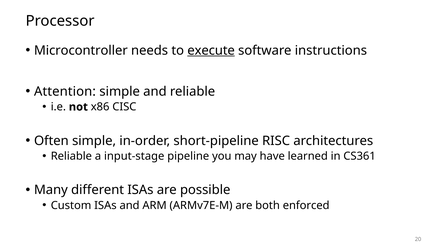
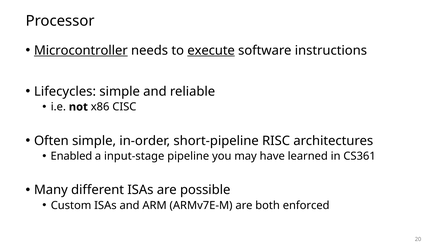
Microcontroller underline: none -> present
Attention: Attention -> Lifecycles
Reliable at (71, 156): Reliable -> Enabled
